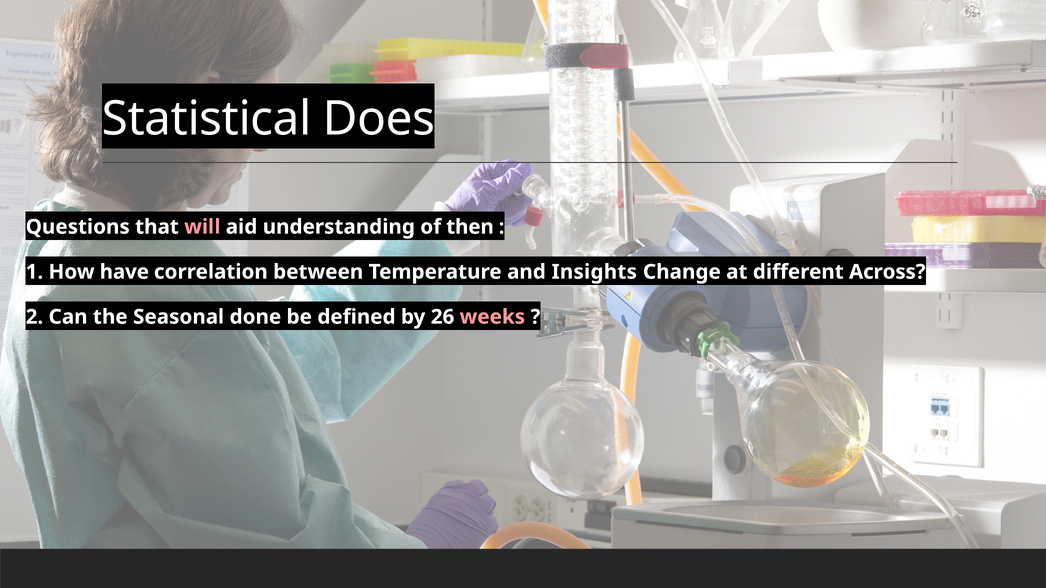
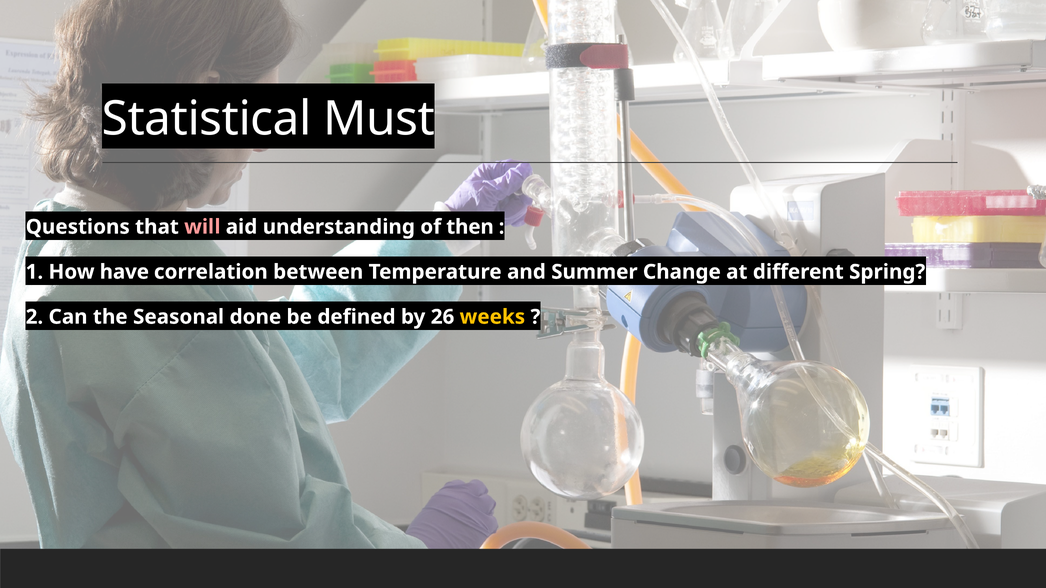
Does: Does -> Must
Insights: Insights -> Summer
Across: Across -> Spring
weeks colour: pink -> yellow
